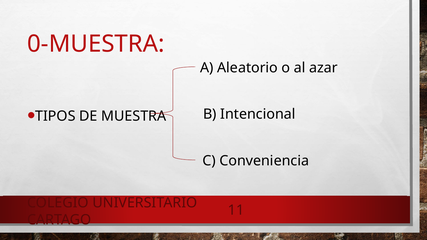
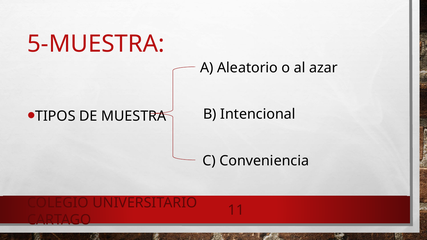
0-MUESTRA: 0-MUESTRA -> 5-MUESTRA
